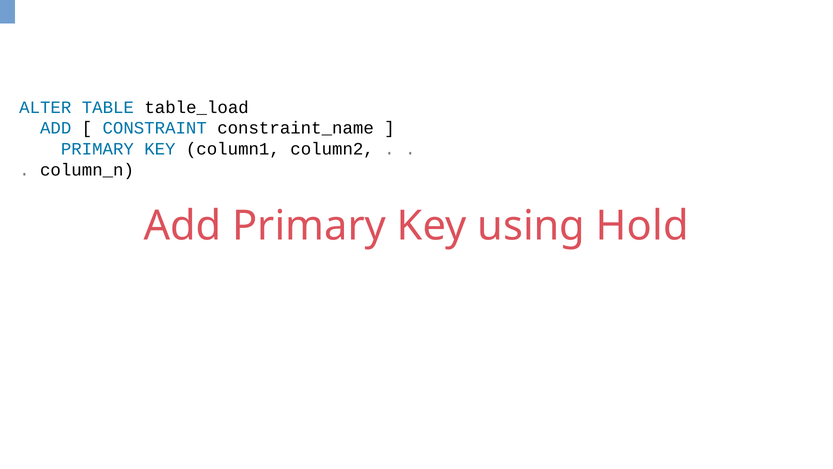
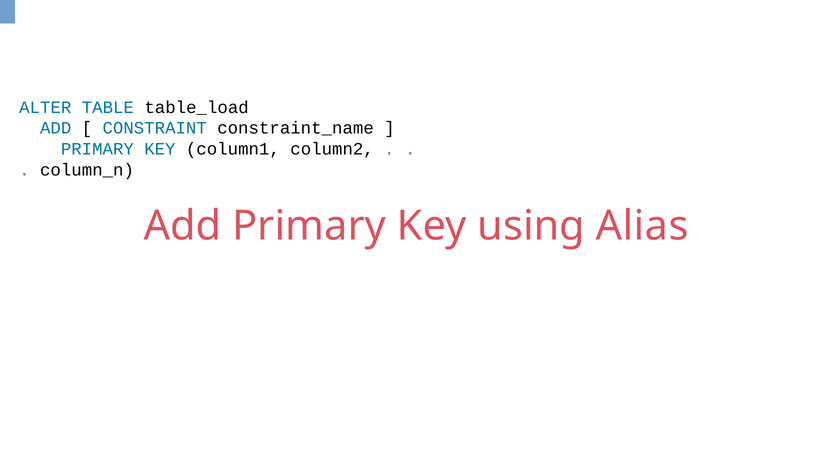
Hold: Hold -> Alias
